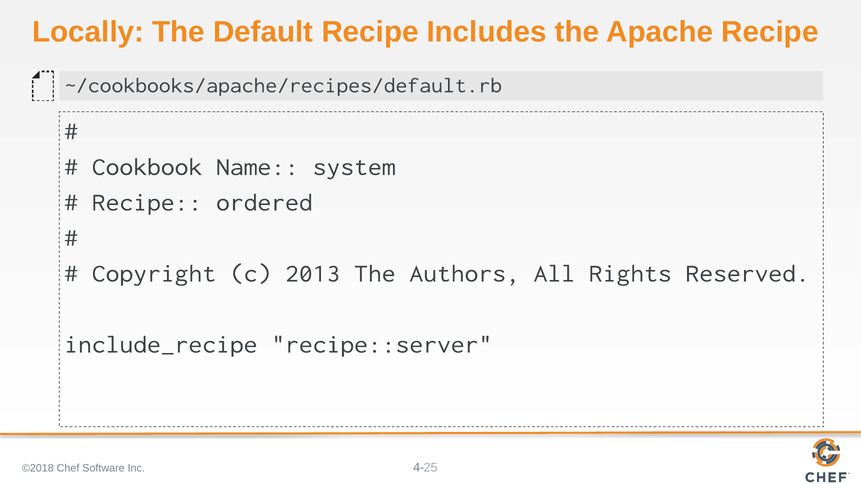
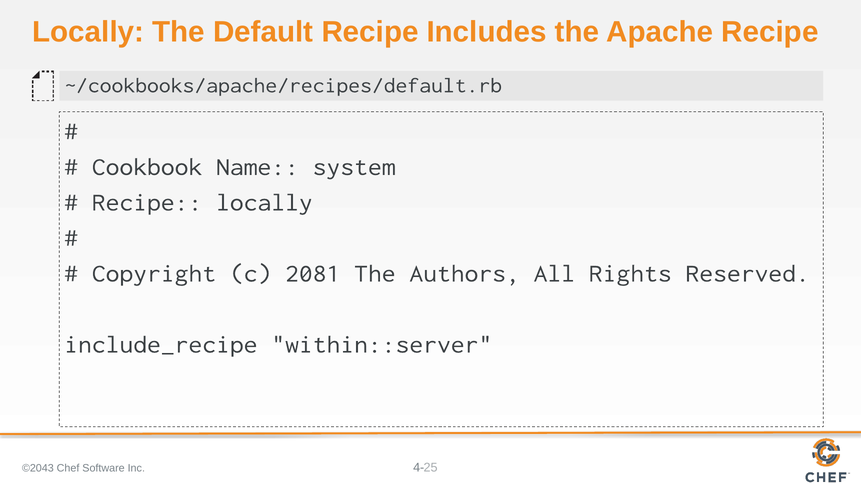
Recipe ordered: ordered -> locally
2013: 2013 -> 2081
recipe::server: recipe::server -> within::server
©2018: ©2018 -> ©2043
